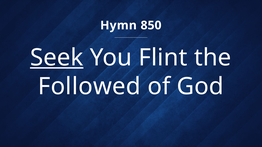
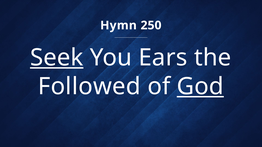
850: 850 -> 250
Flint: Flint -> Ears
God underline: none -> present
